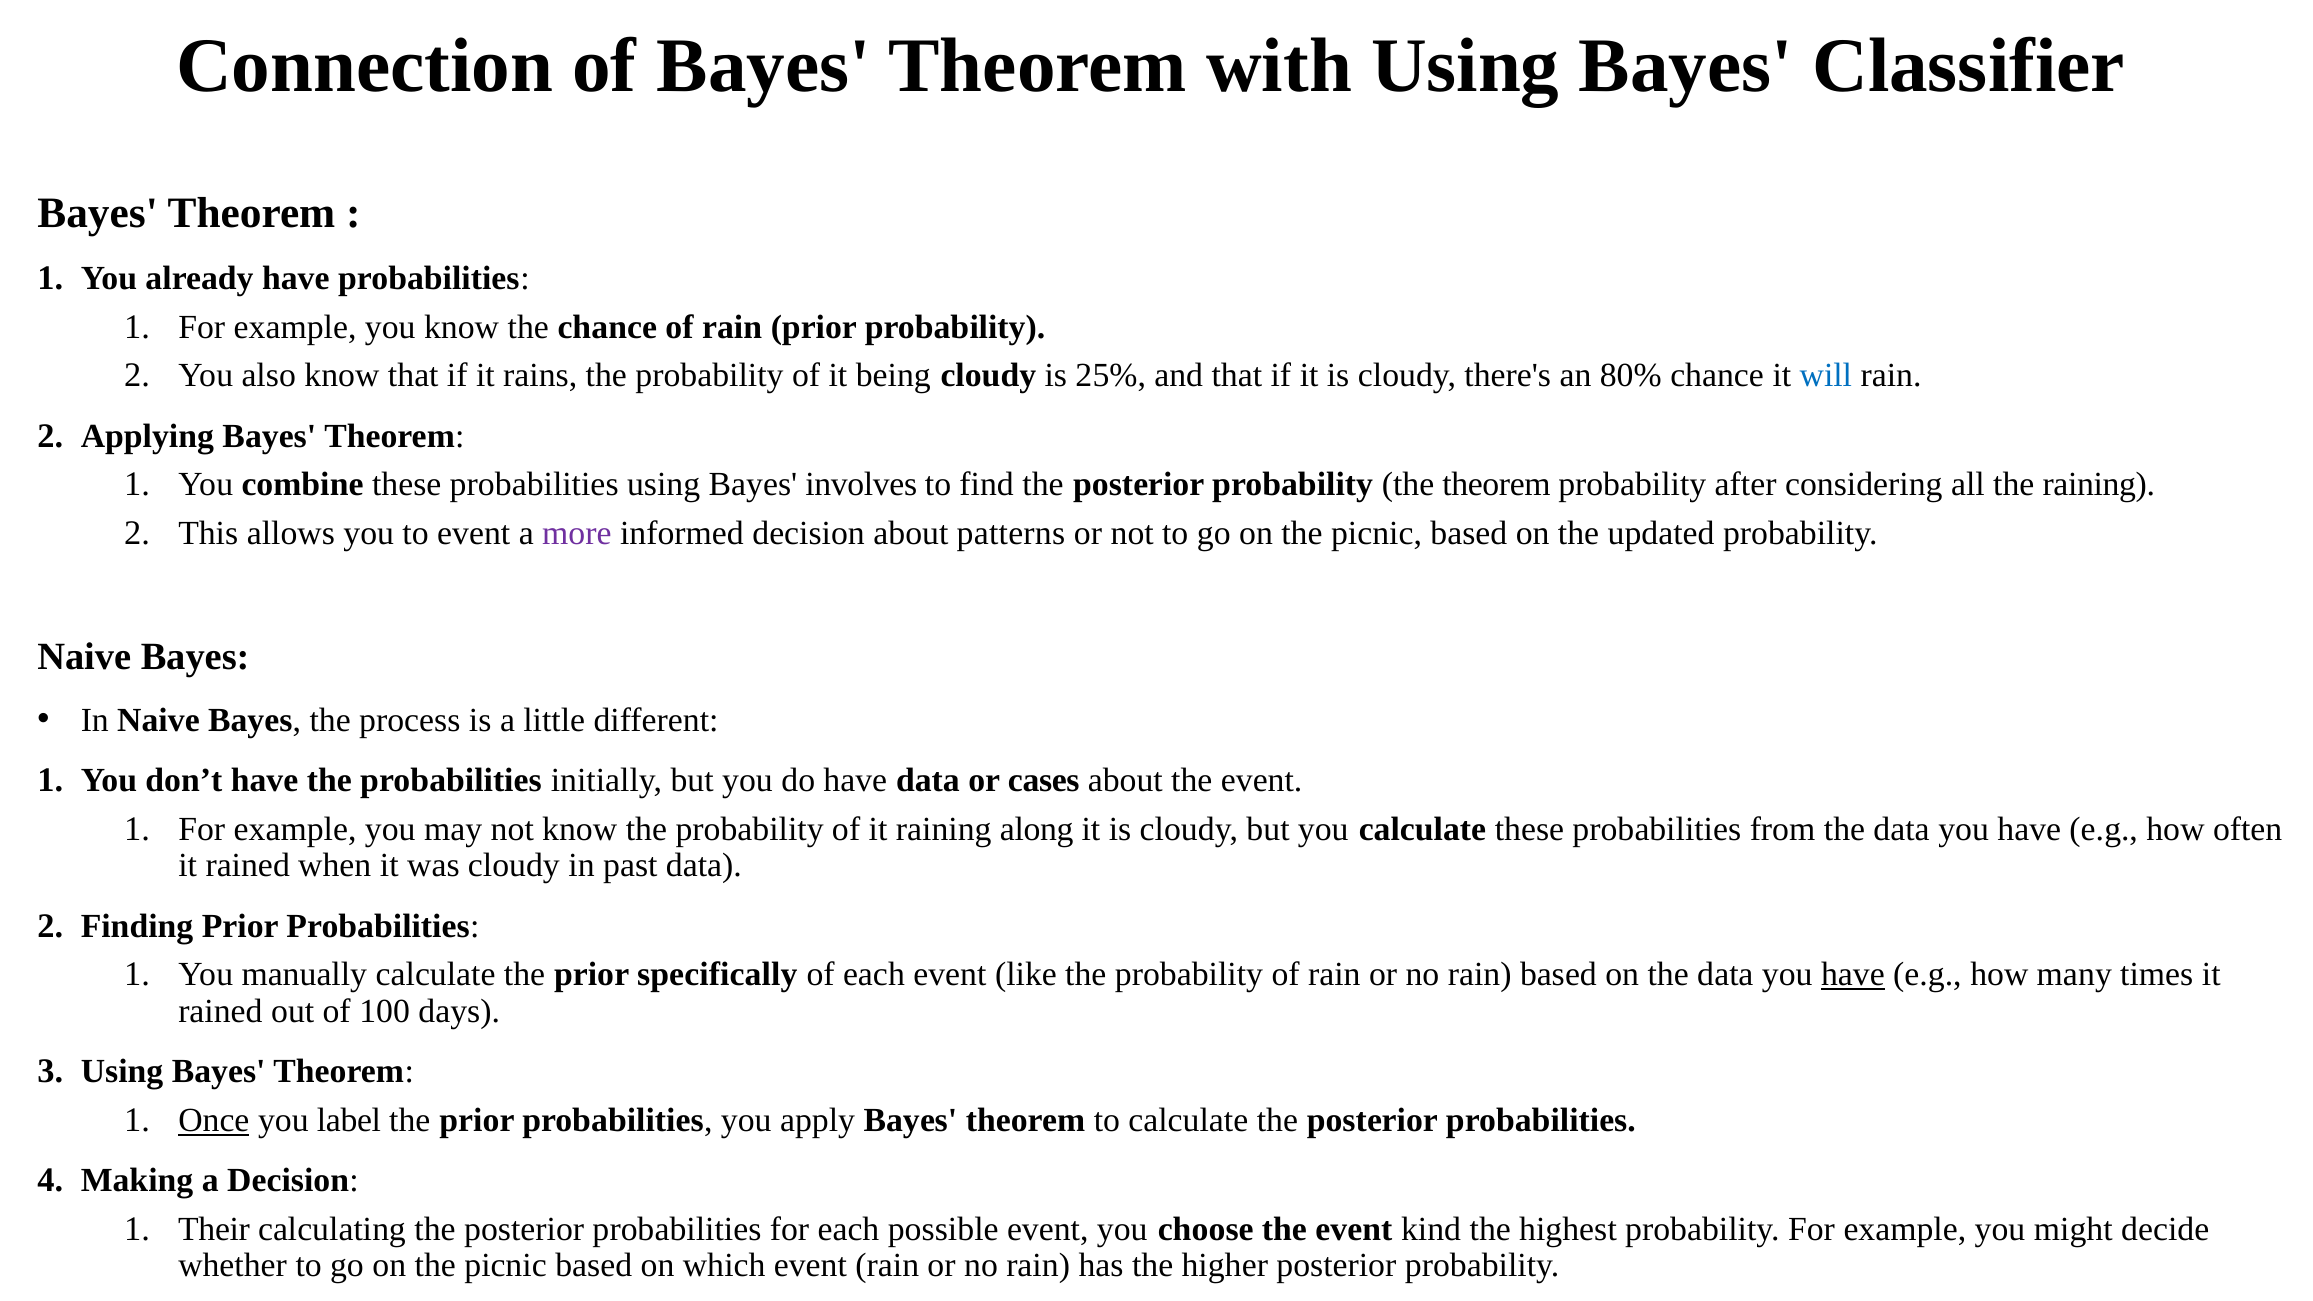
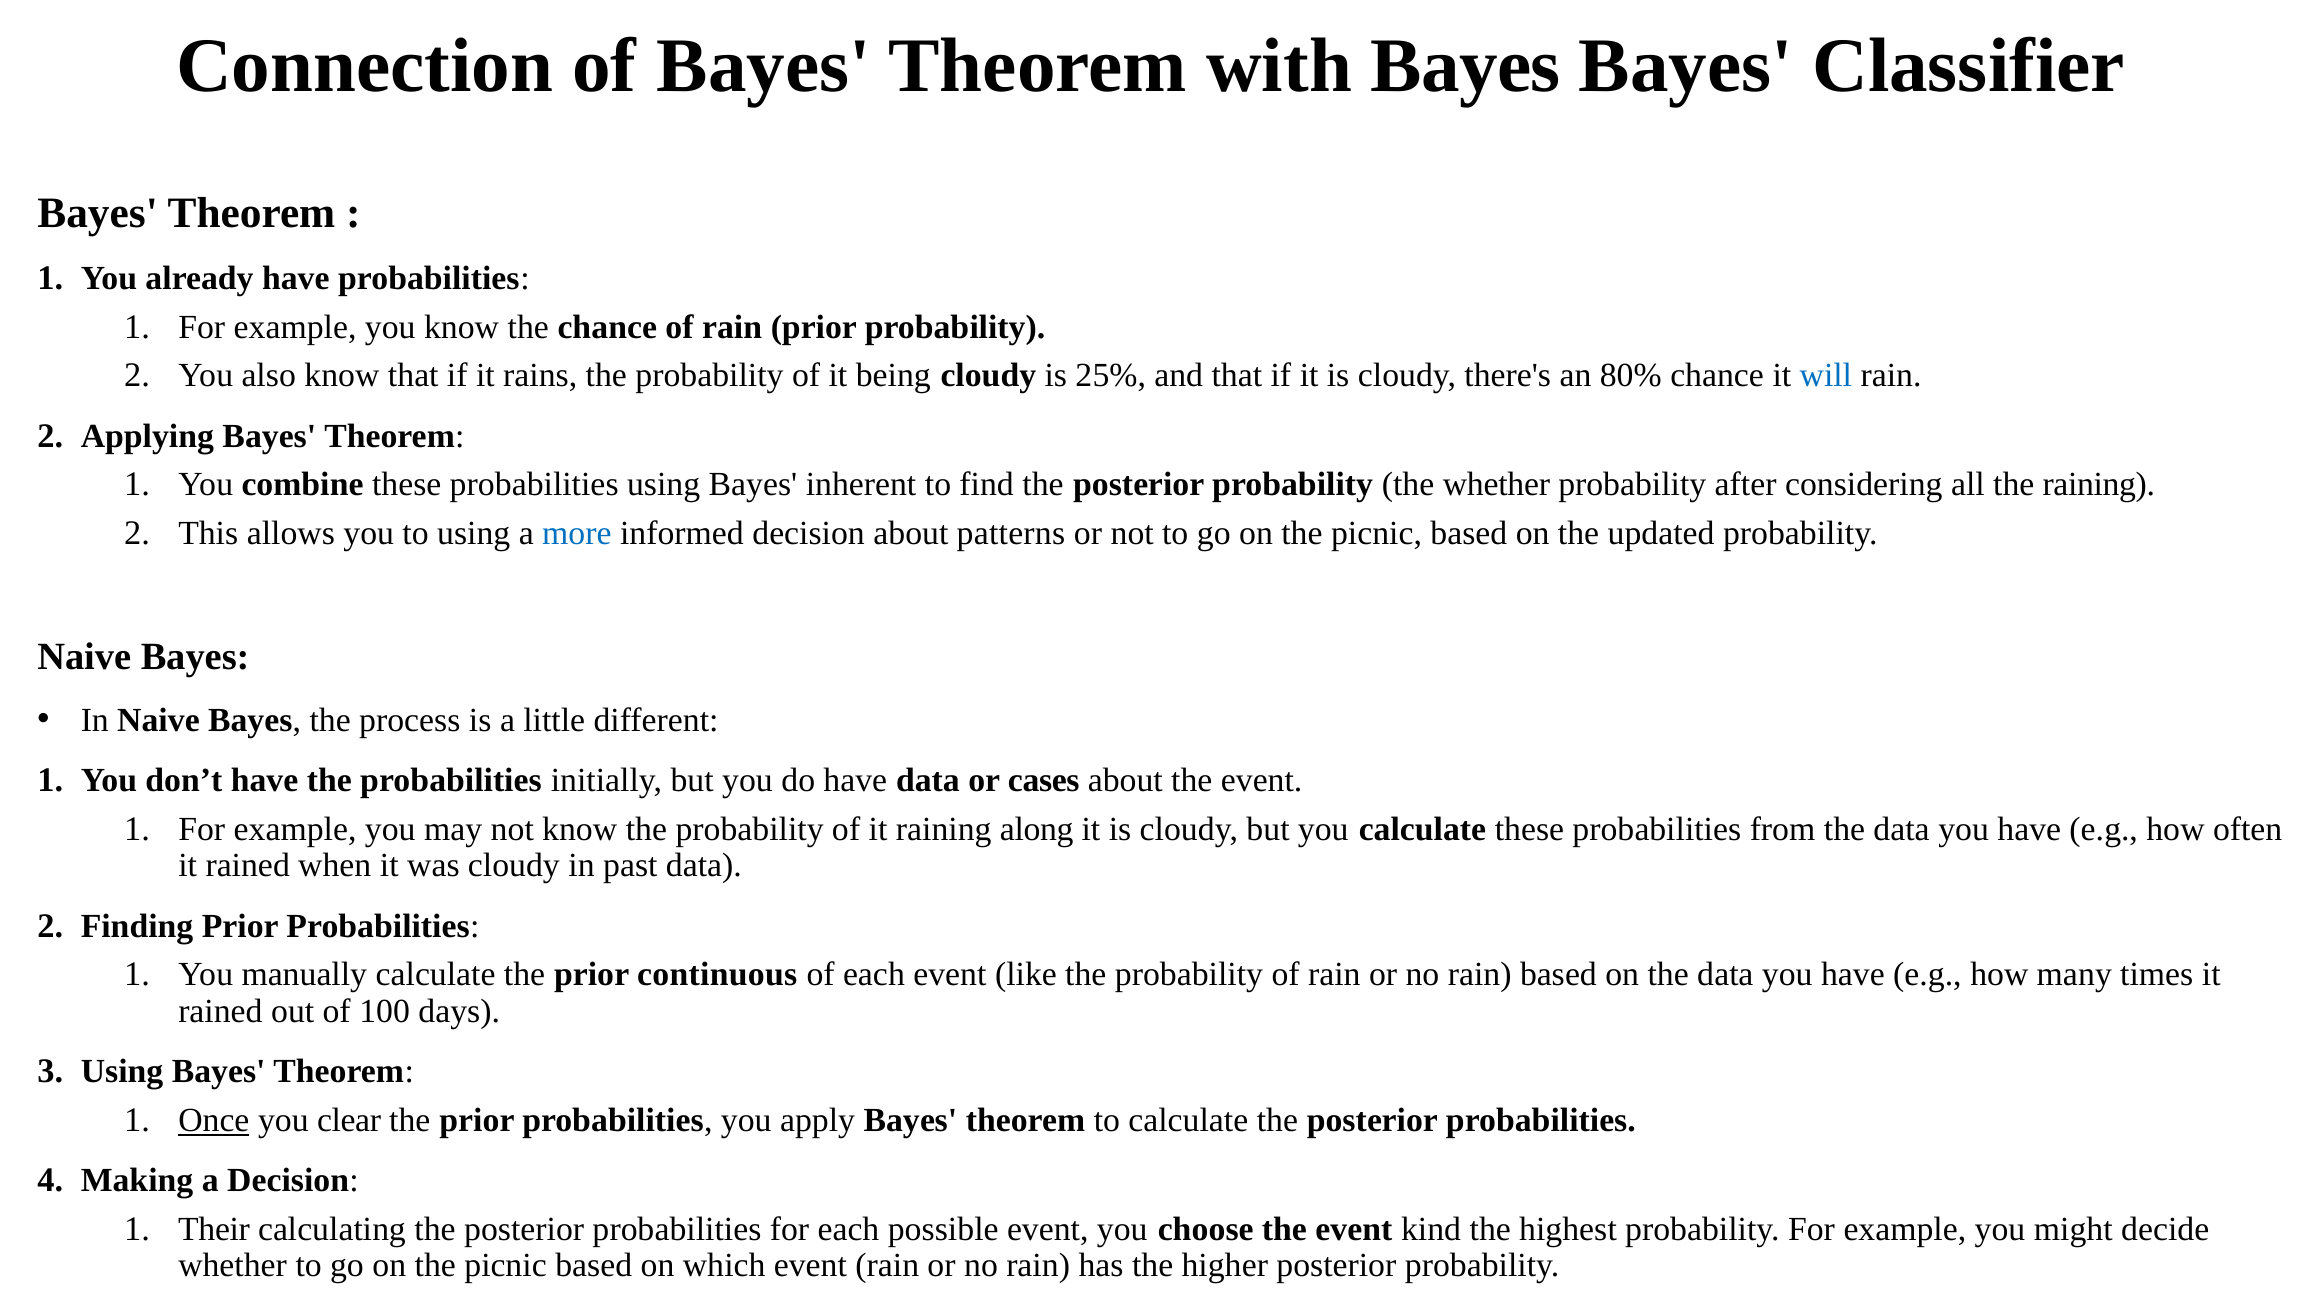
with Using: Using -> Bayes
involves: involves -> inherent
the theorem: theorem -> whether
to event: event -> using
more colour: purple -> blue
specifically: specifically -> continuous
have at (1853, 975) underline: present -> none
label: label -> clear
